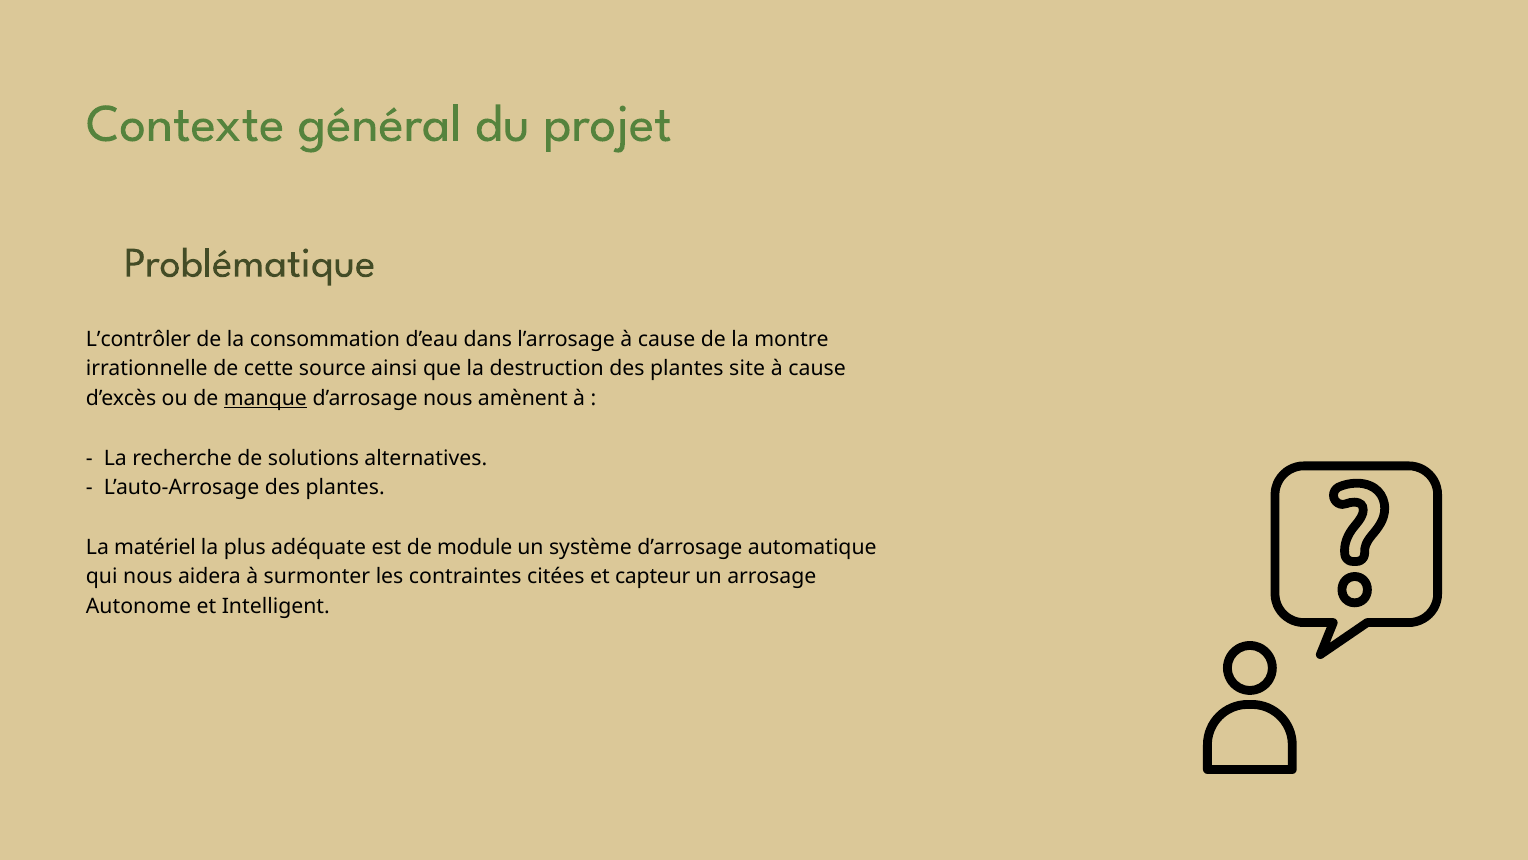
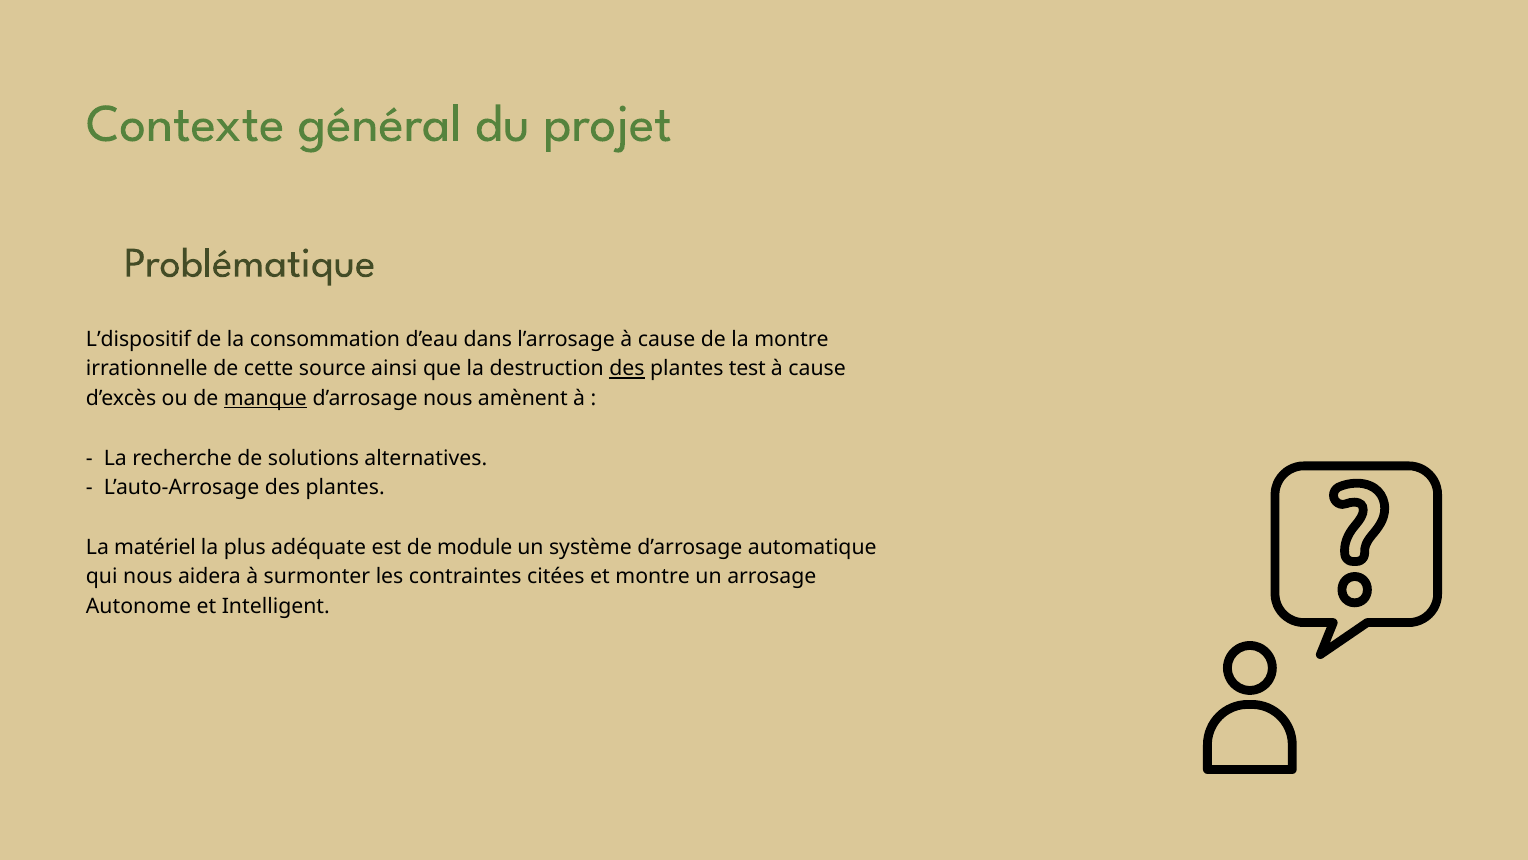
L’contrôler: L’contrôler -> L’dispositif
des at (627, 369) underline: none -> present
site: site -> test
et capteur: capteur -> montre
